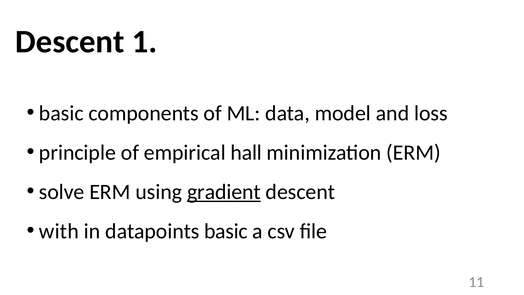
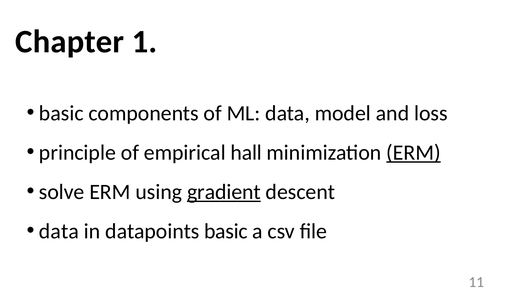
Descent at (70, 42): Descent -> Chapter
ERM at (413, 152) underline: none -> present
with at (59, 231): with -> data
